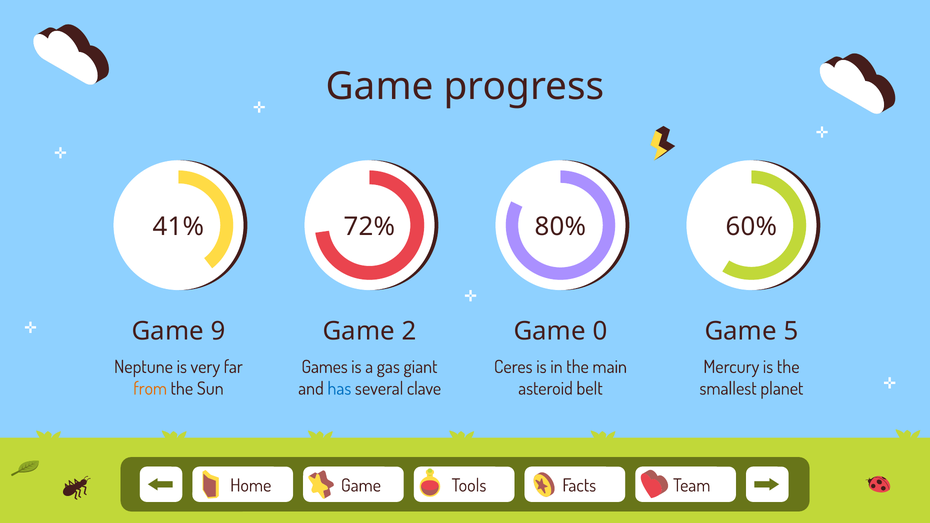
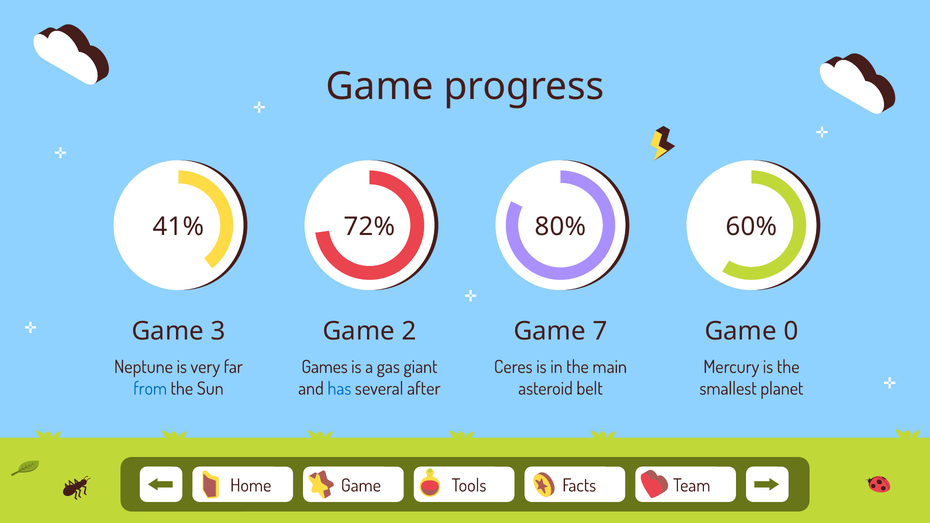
9: 9 -> 3
0: 0 -> 7
5: 5 -> 0
from colour: orange -> blue
clave: clave -> after
